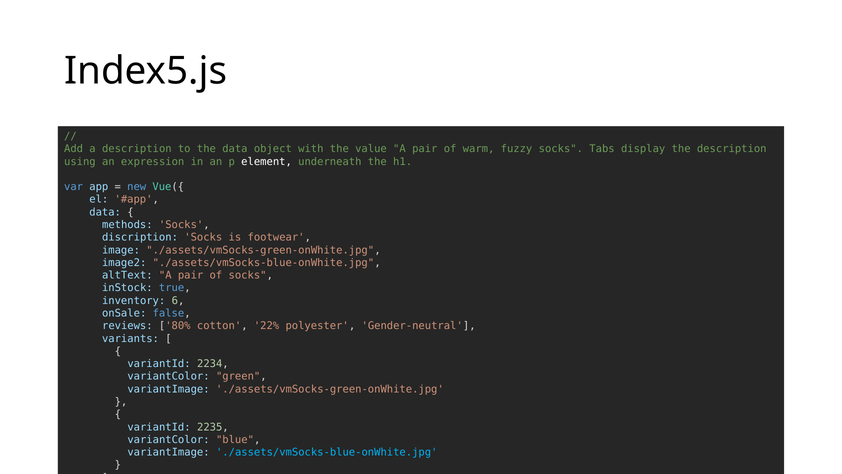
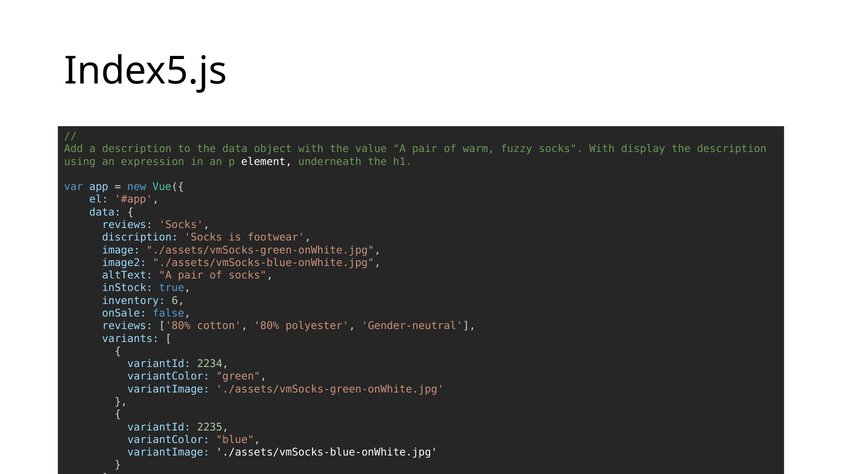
socks Tabs: Tabs -> With
methods at (127, 225): methods -> reviews
cotton 22%: 22% -> 80%
./assets/vmSocks-blue-onWhite.jpg at (327, 452) colour: light blue -> white
